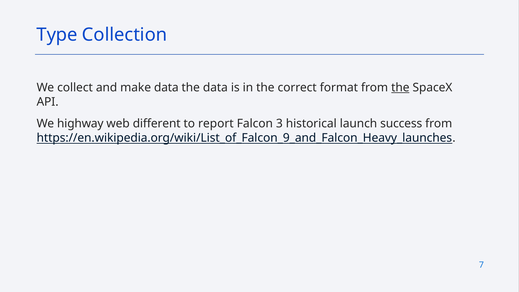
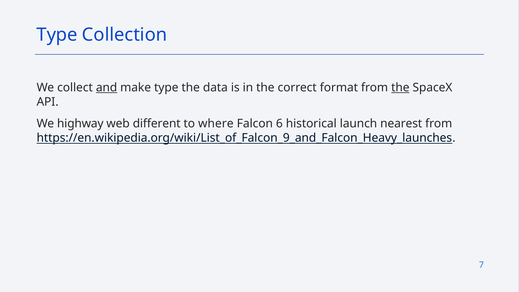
and underline: none -> present
make data: data -> type
report: report -> where
3: 3 -> 6
success: success -> nearest
